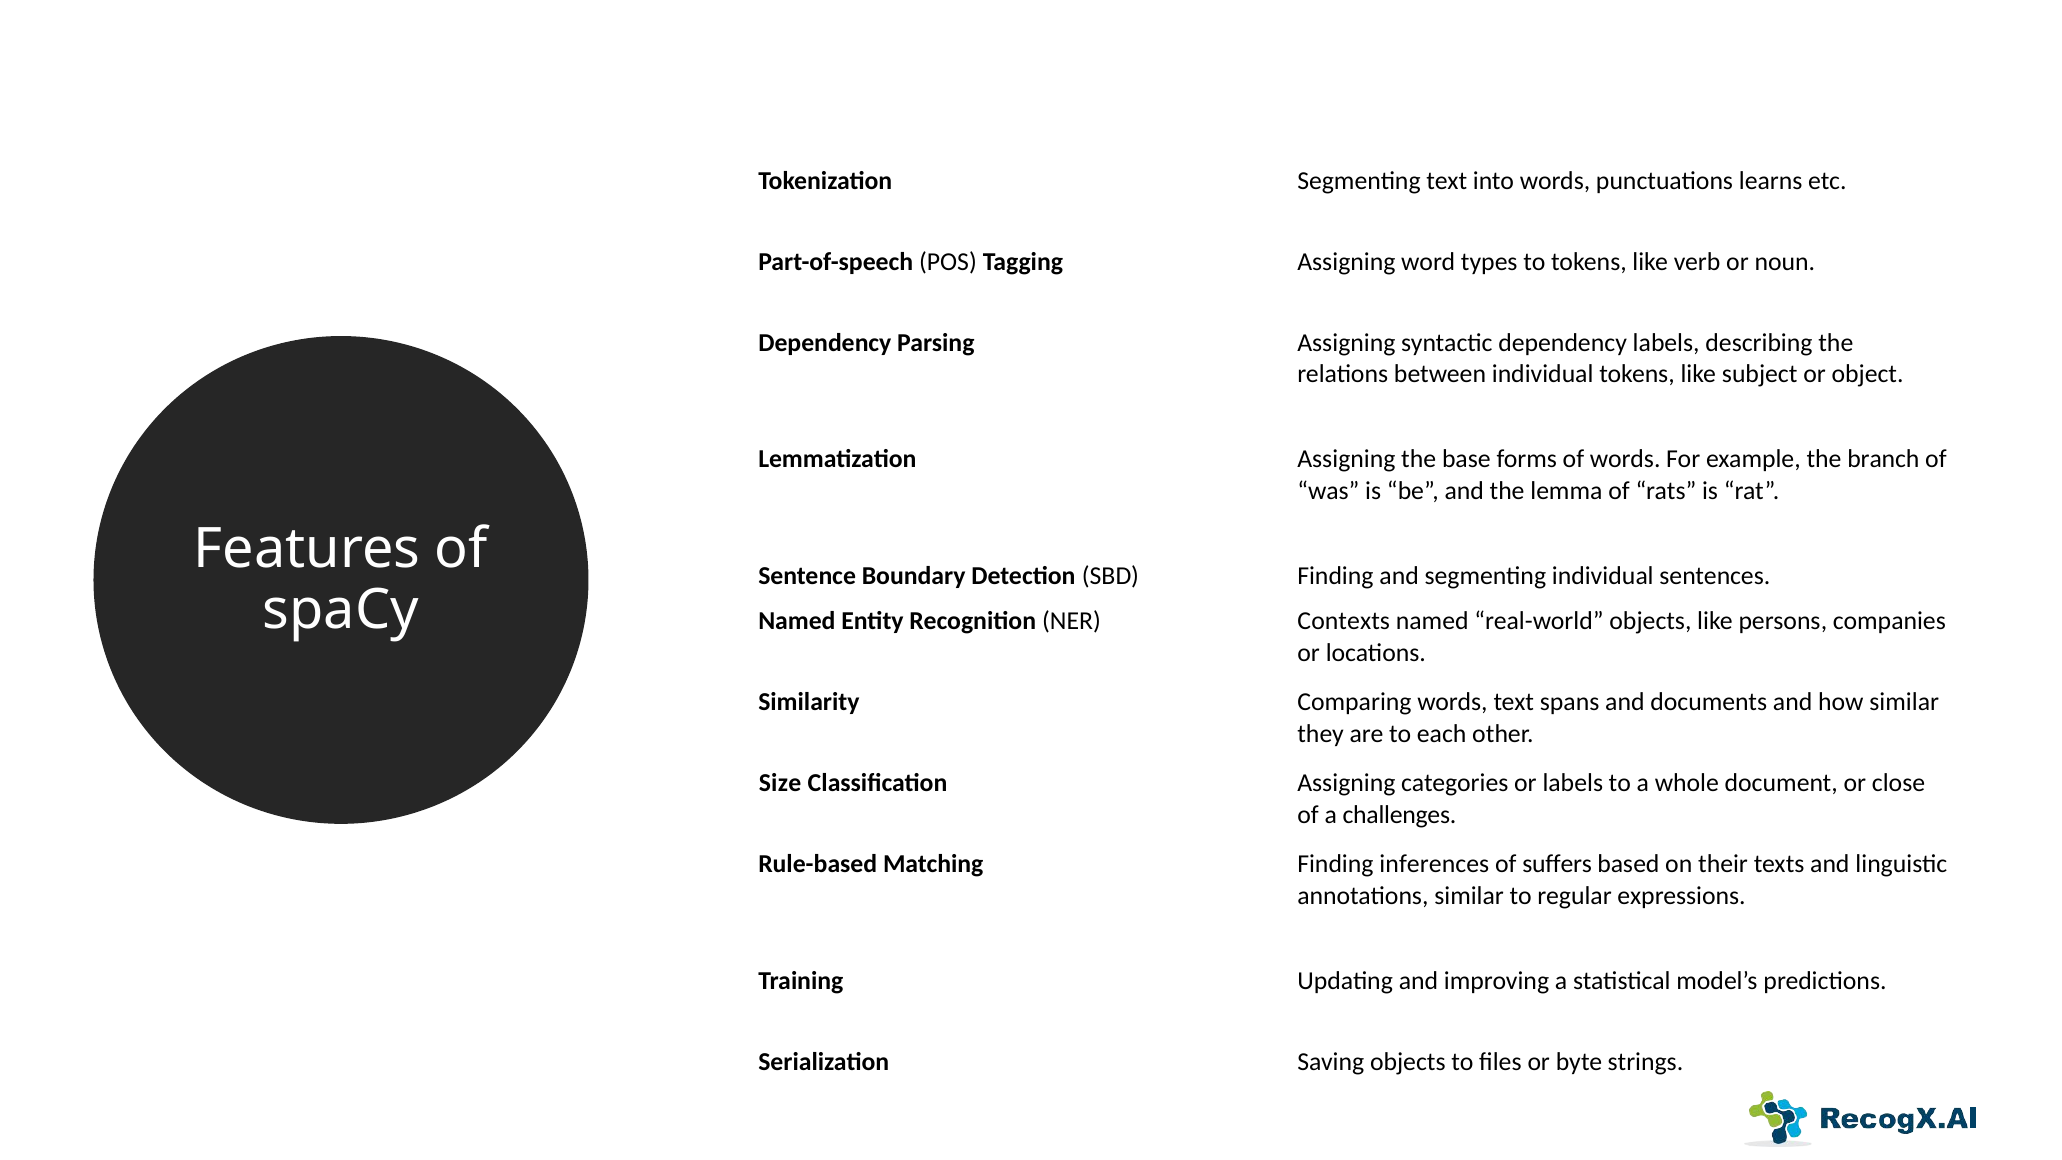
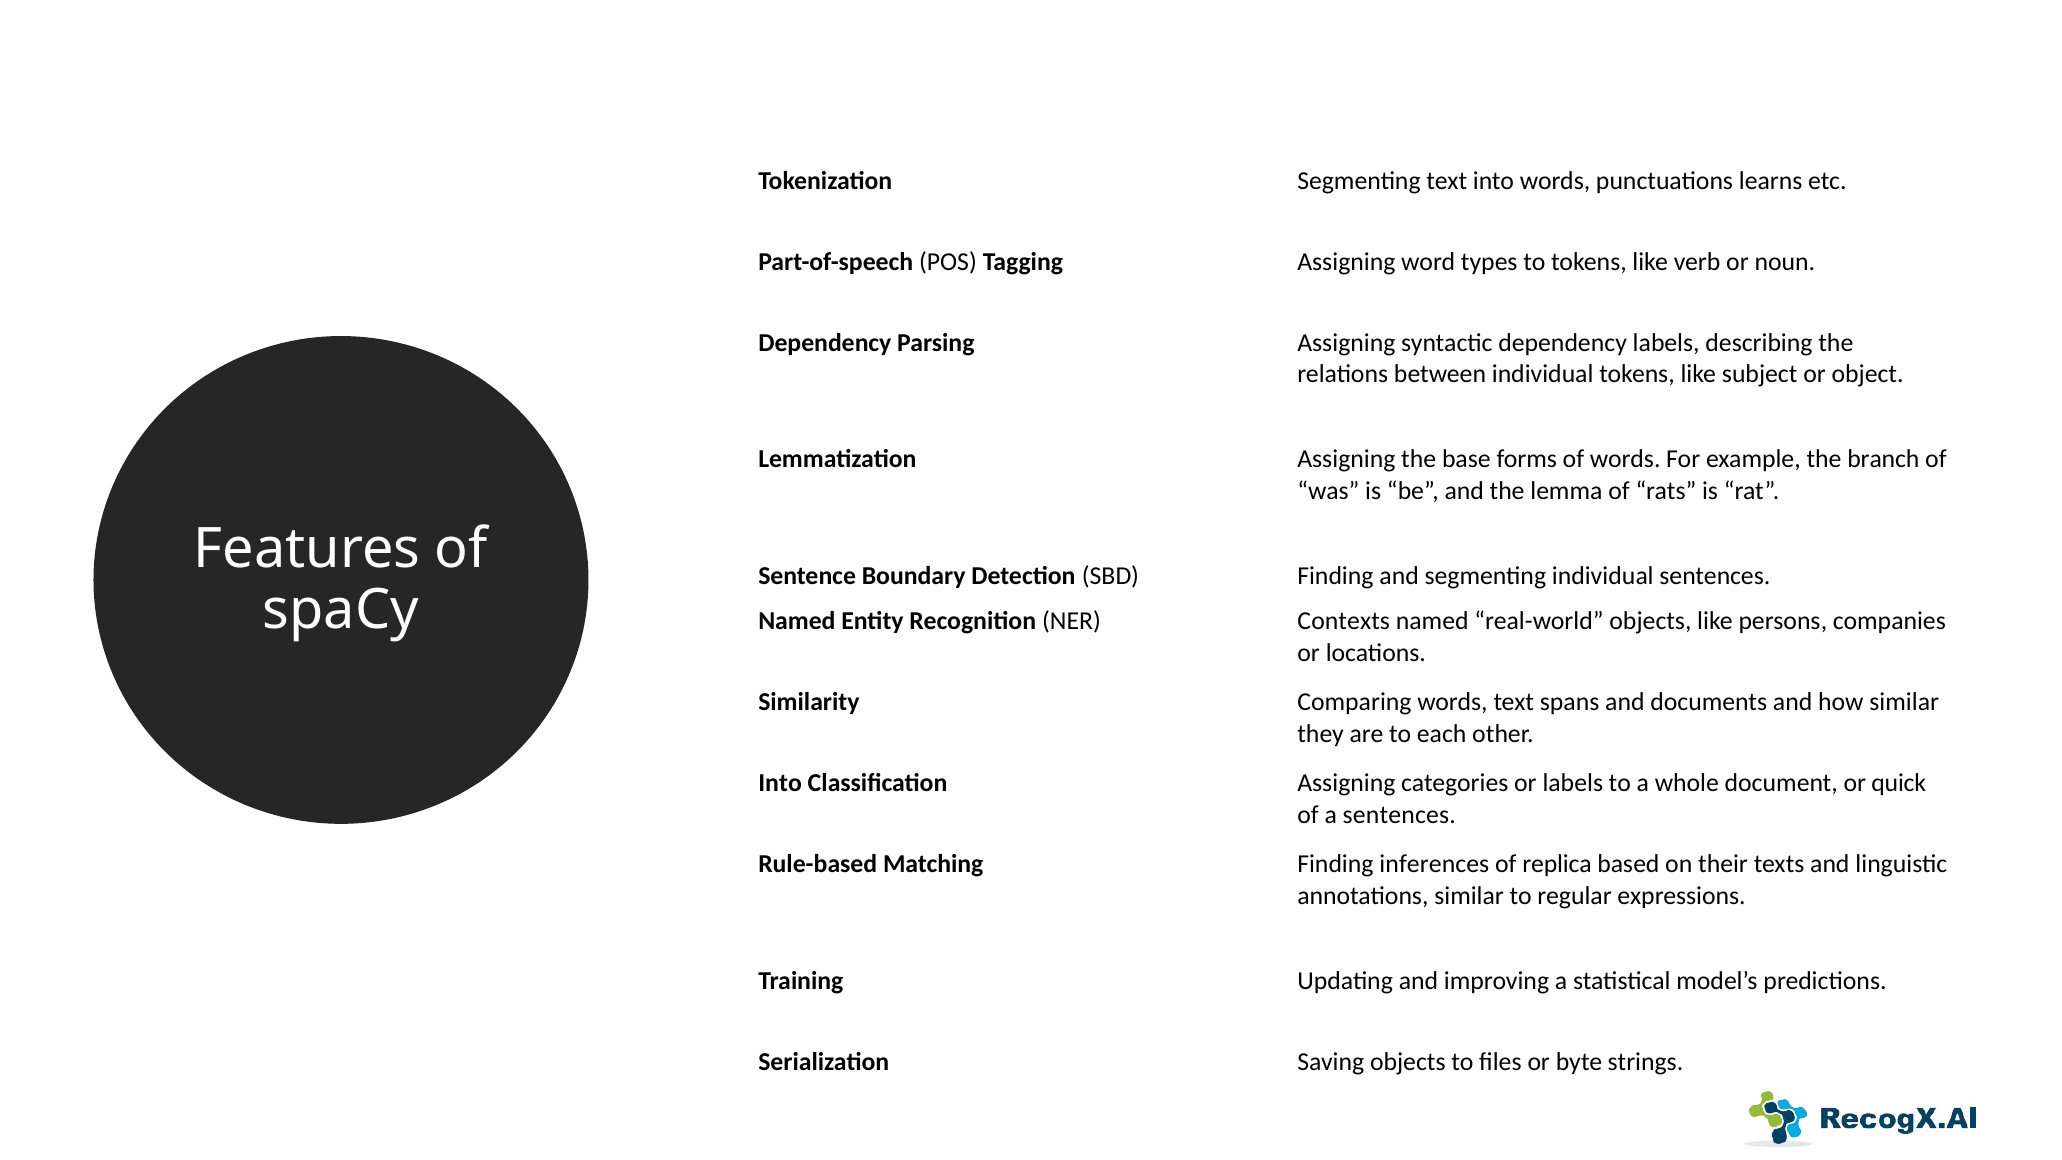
Size at (780, 783): Size -> Into
close: close -> quick
a challenges: challenges -> sentences
suffers: suffers -> replica
